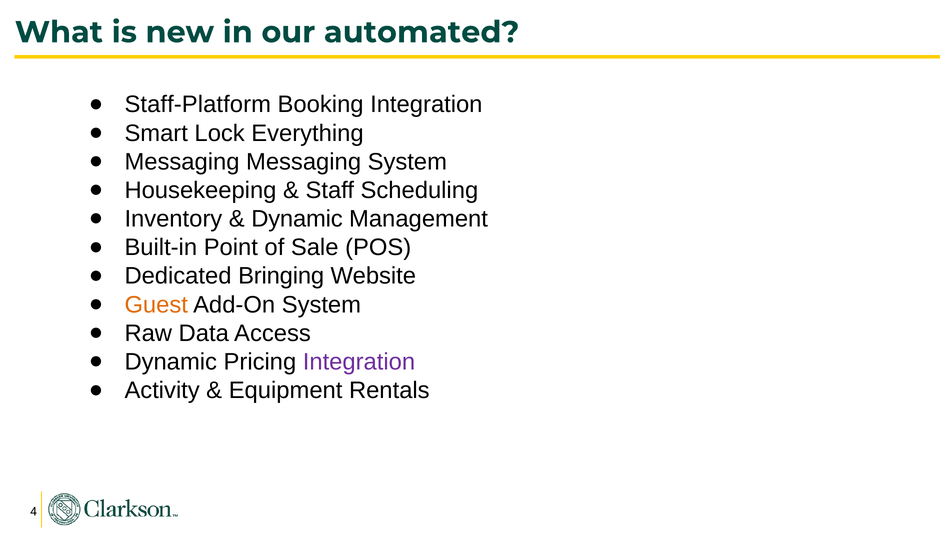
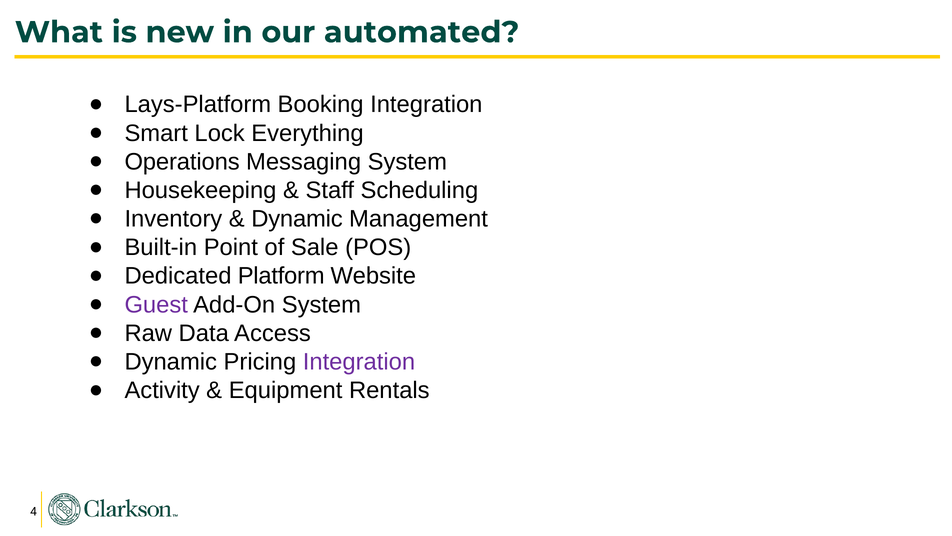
Staff-Platform: Staff-Platform -> Lays-Platform
Messaging at (182, 162): Messaging -> Operations
Bringing: Bringing -> Platform
Guest colour: orange -> purple
